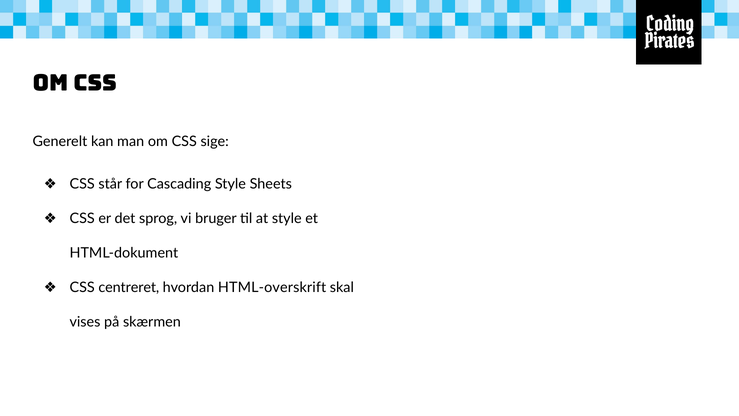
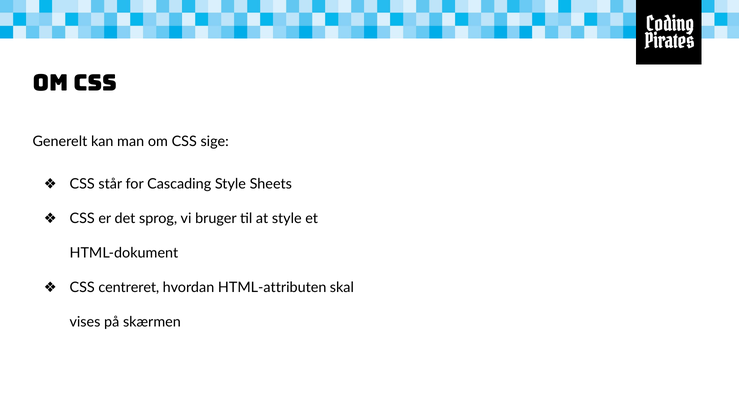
HTML-overskrift: HTML-overskrift -> HTML-attributen
